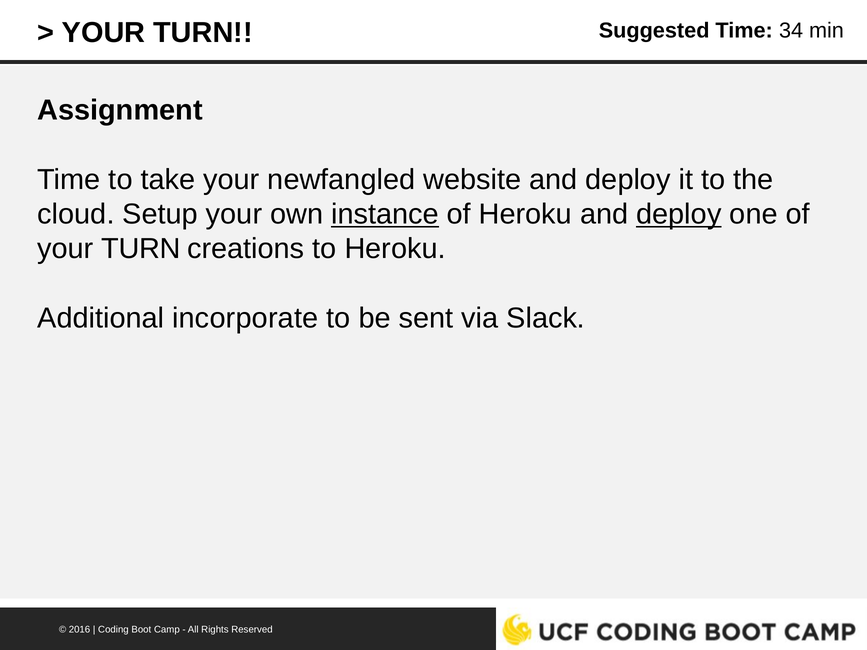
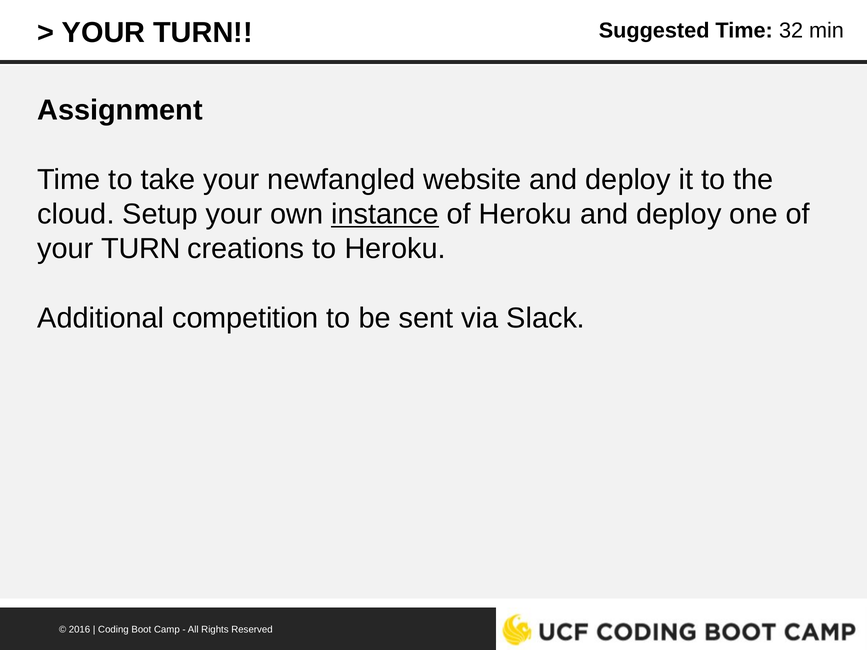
34: 34 -> 32
deploy at (679, 214) underline: present -> none
incorporate: incorporate -> competition
